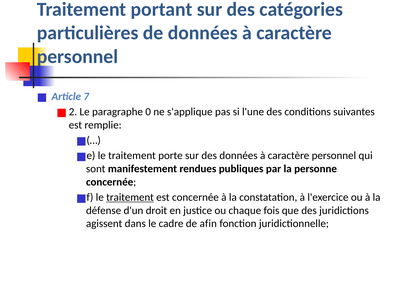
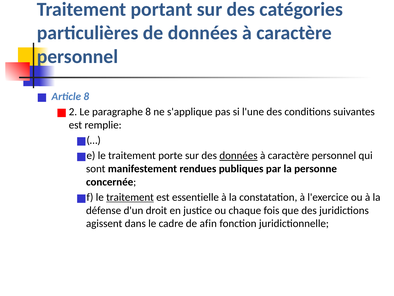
Article 7: 7 -> 8
paragraphe 0: 0 -> 8
données at (238, 155) underline: none -> present
est concernée: concernée -> essentielle
